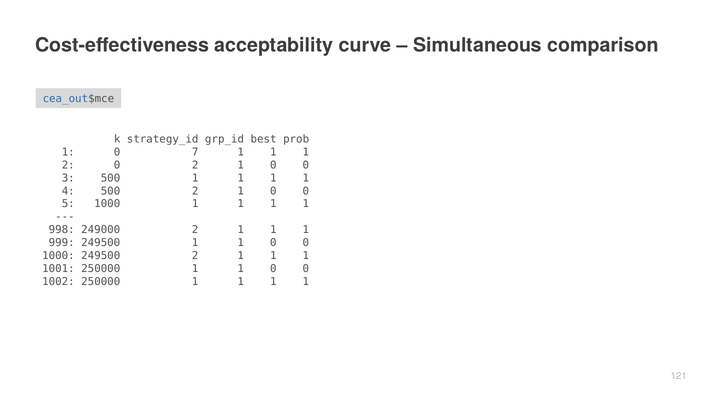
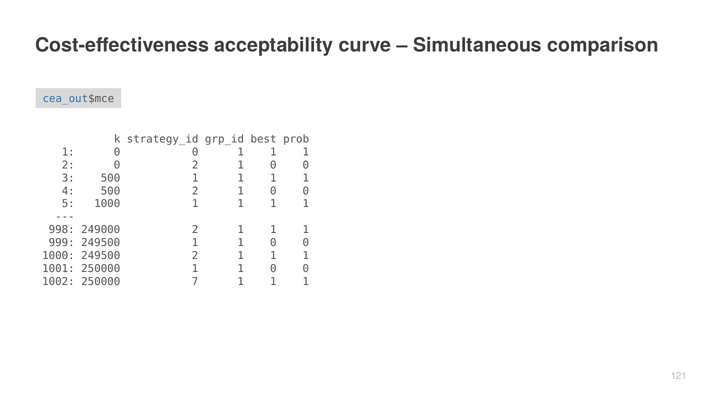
7 at (195, 152): 7 -> 0
1002 250000 1: 1 -> 7
